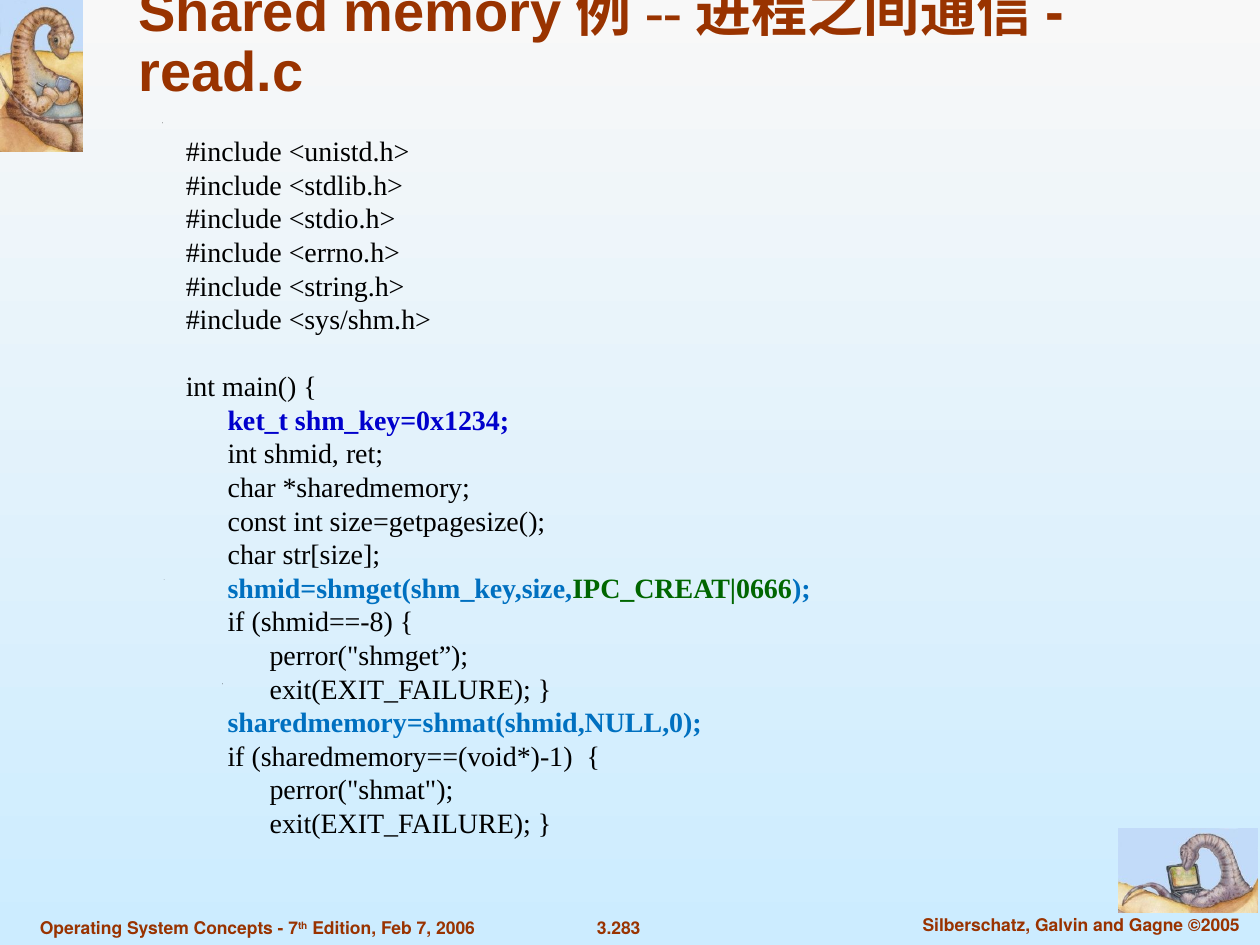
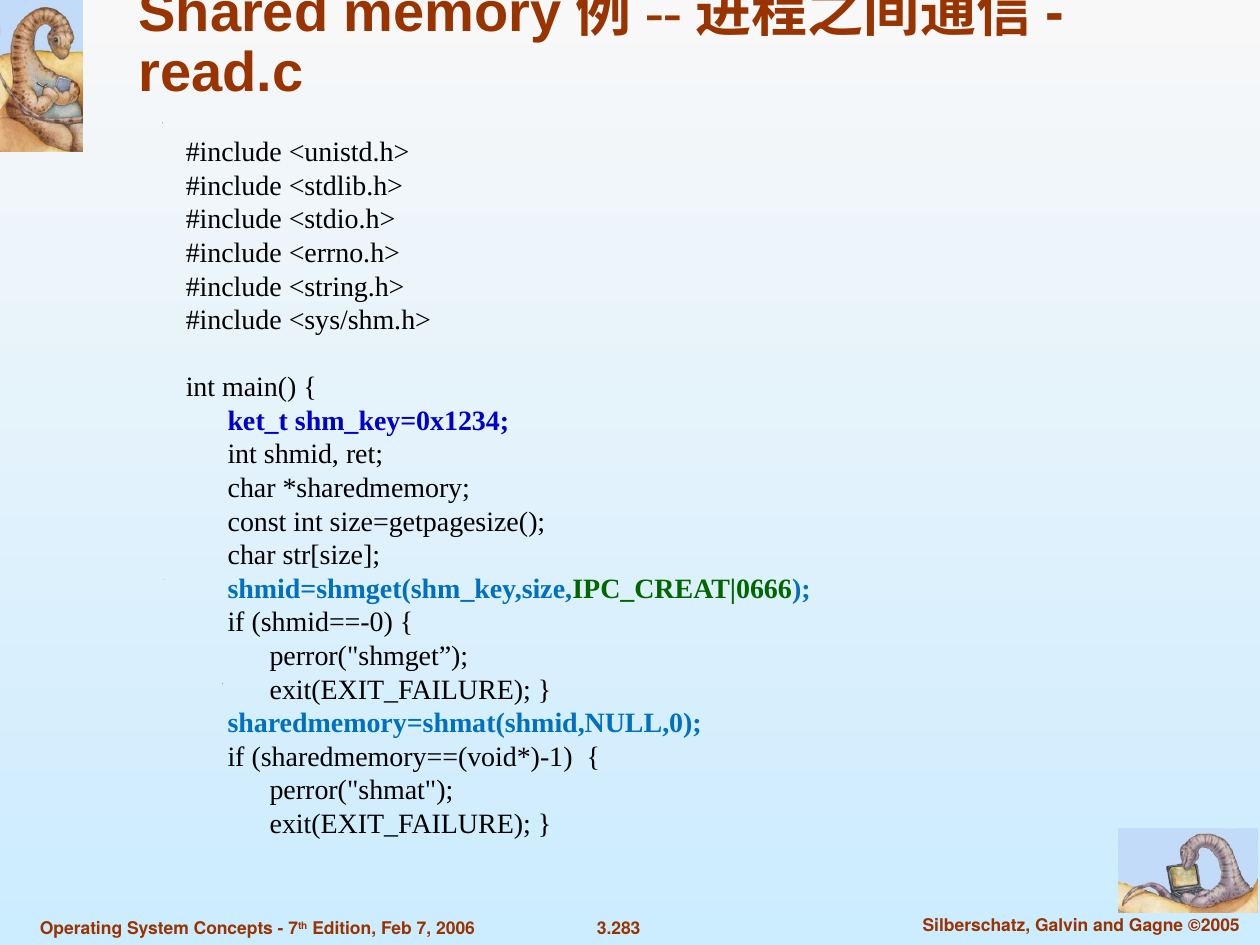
shmid==-8: shmid==-8 -> shmid==-0
